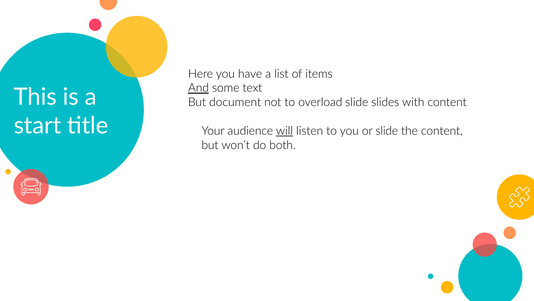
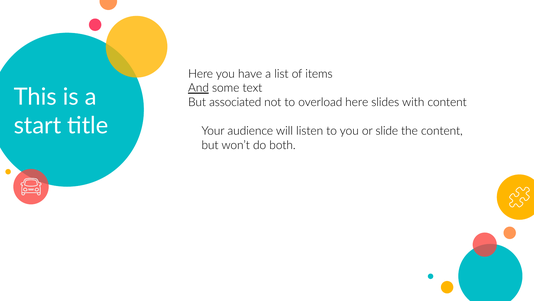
document: document -> associated
overload slide: slide -> here
will underline: present -> none
